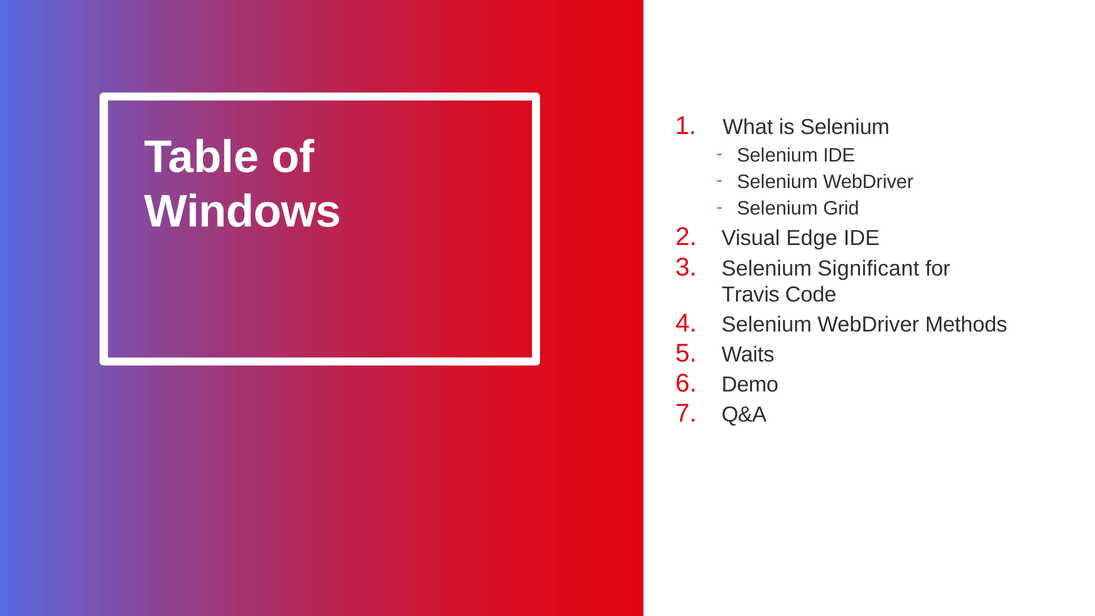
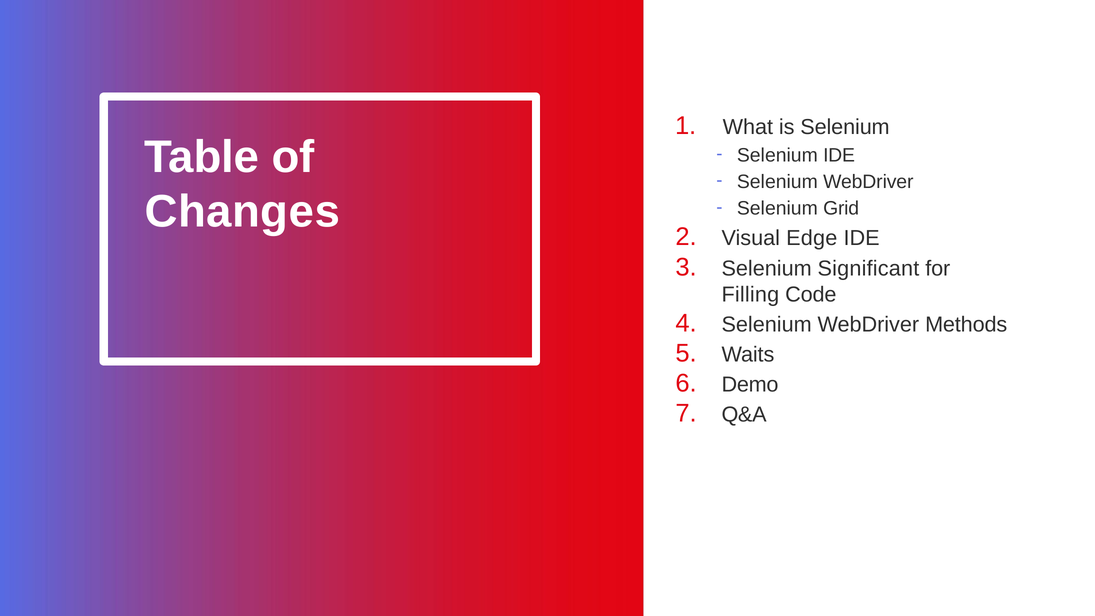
Windows: Windows -> Changes
Travis: Travis -> Filling
